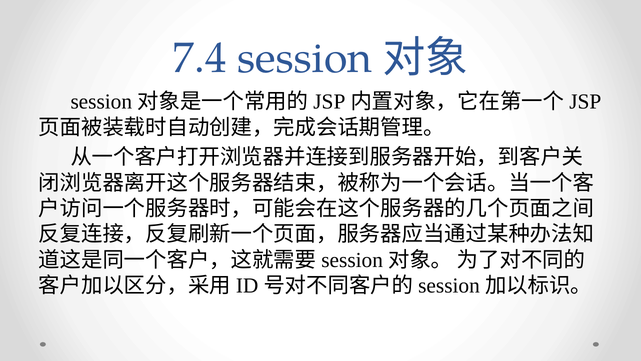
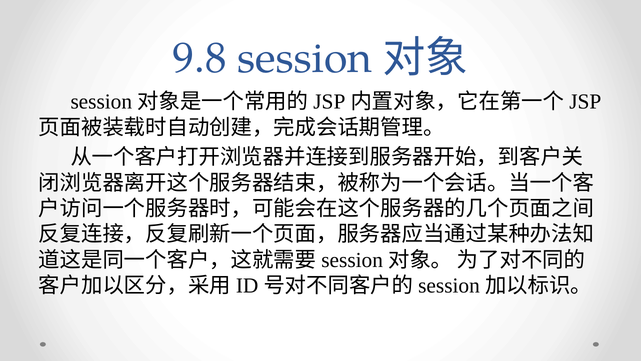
7.4: 7.4 -> 9.8
